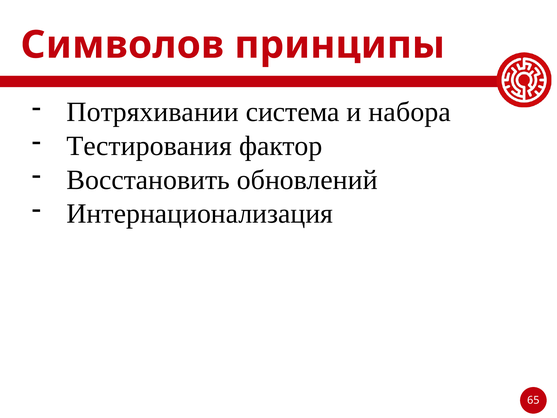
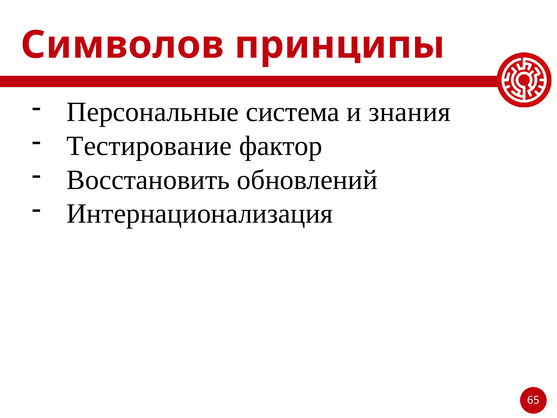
Потряхивании: Потряхивании -> Персональные
набора: набора -> знания
Тестирования: Тестирования -> Тестирование
